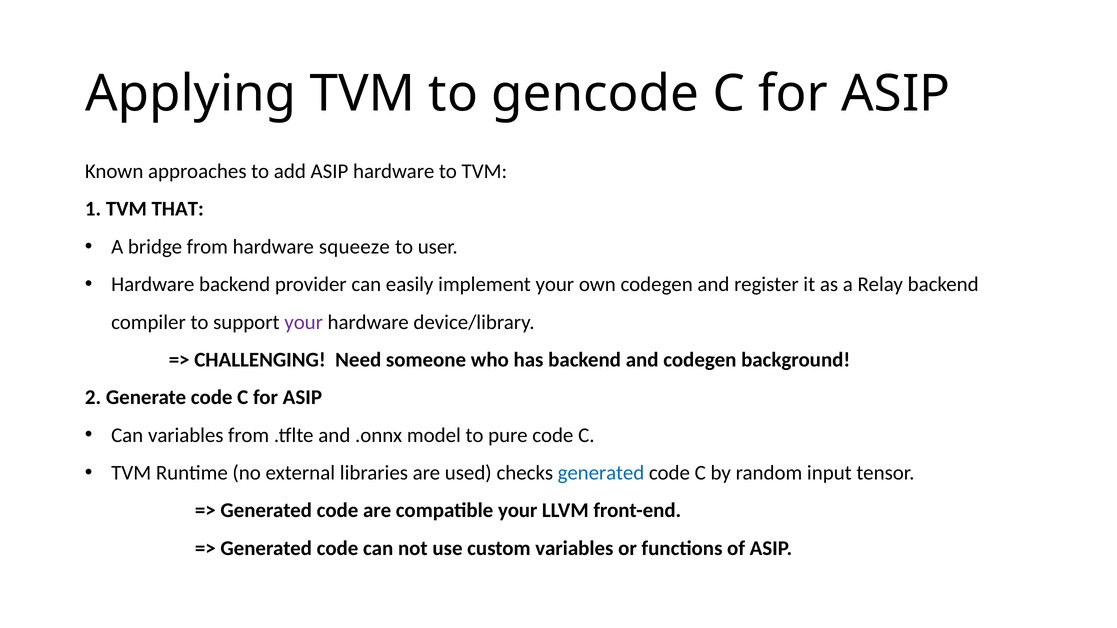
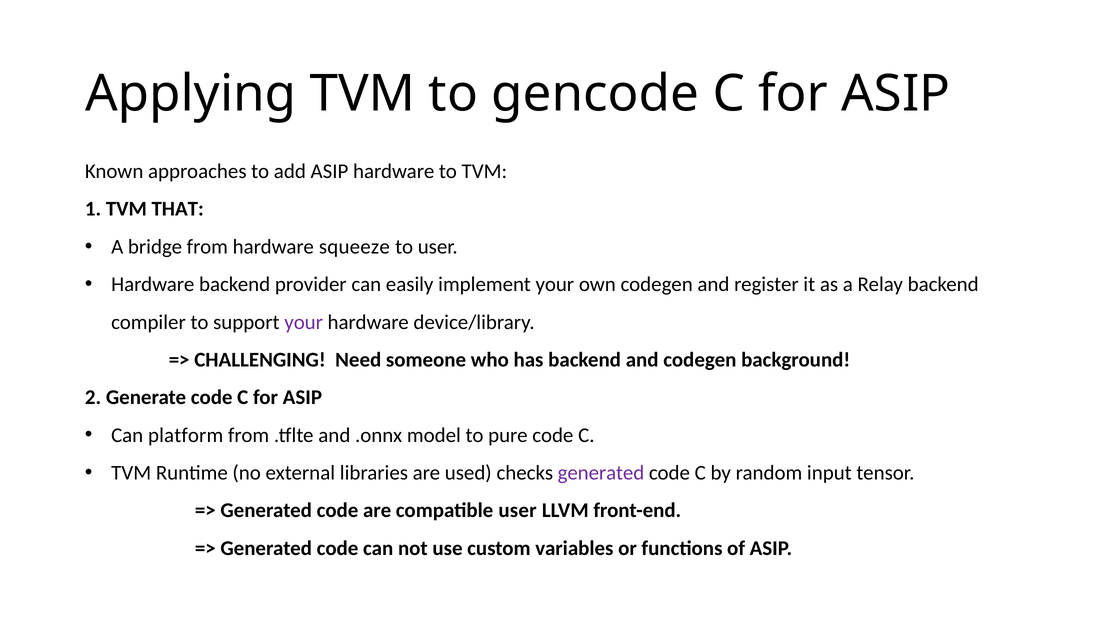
Can variables: variables -> platform
generated at (601, 473) colour: blue -> purple
compatible your: your -> user
